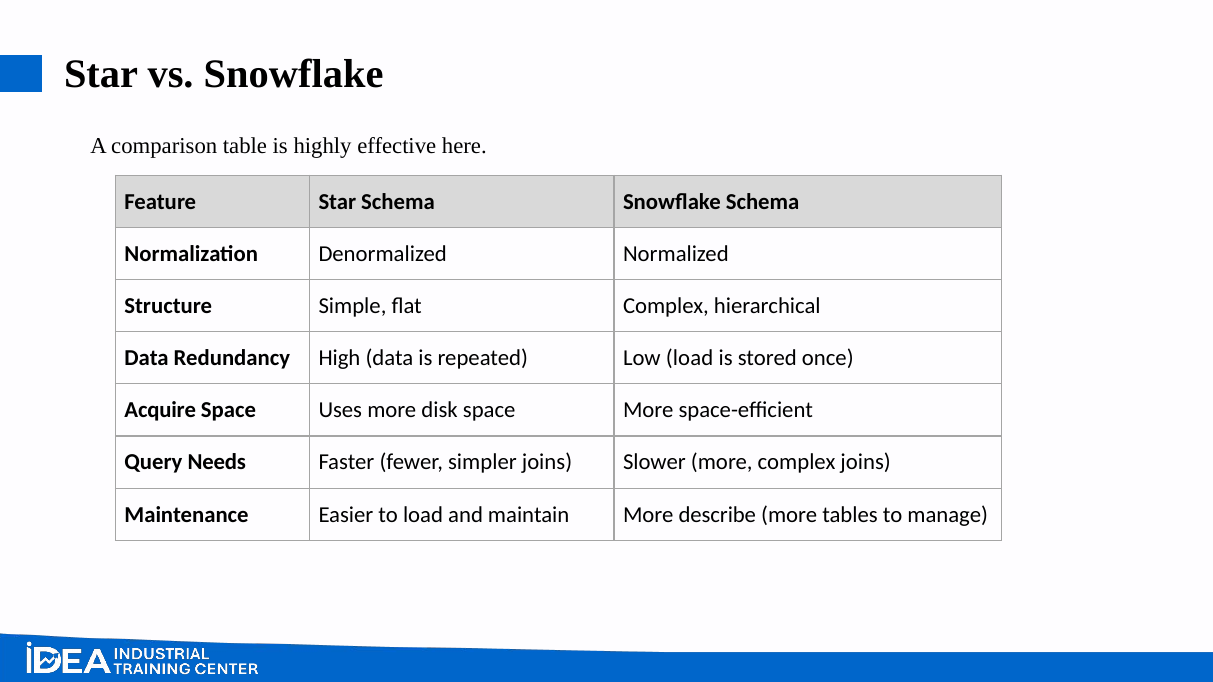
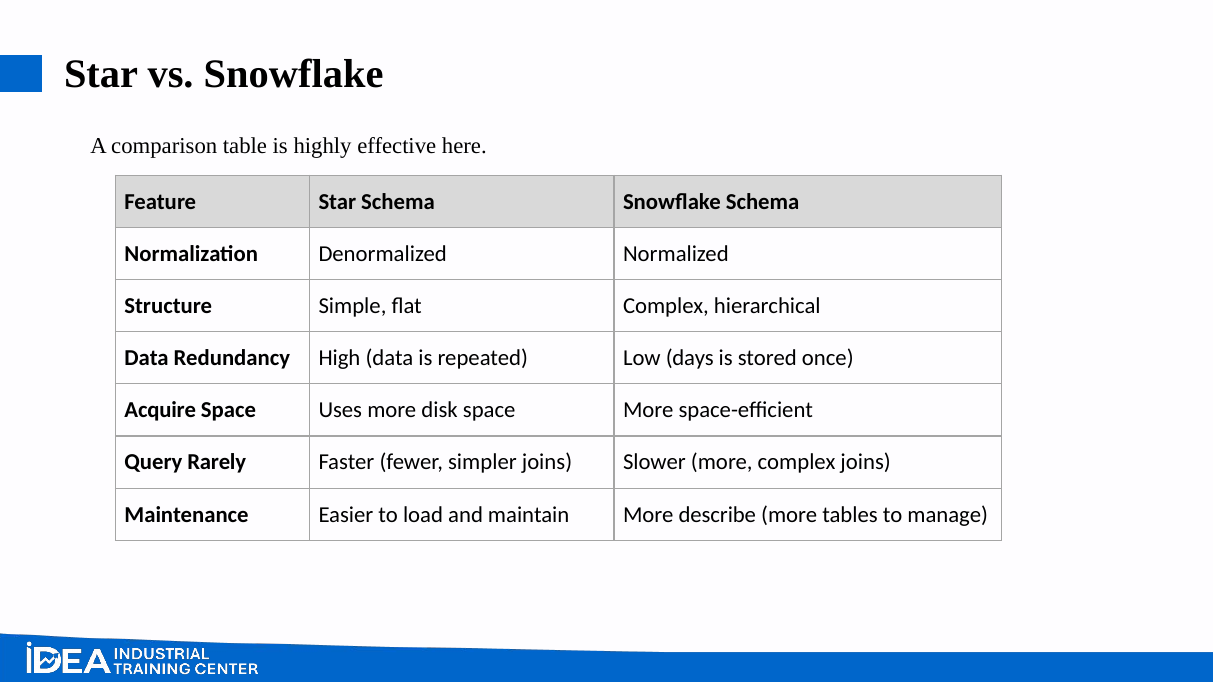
Low load: load -> days
Needs: Needs -> Rarely
